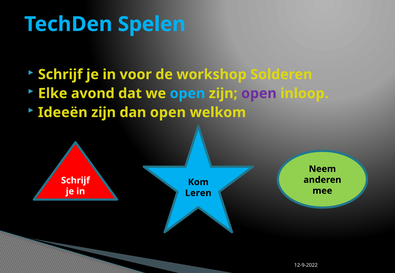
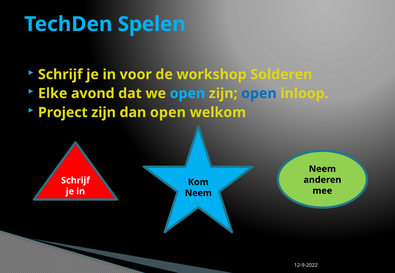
open at (259, 94) colour: purple -> blue
Ideeën: Ideeën -> Project
Leren at (198, 193): Leren -> Neem
